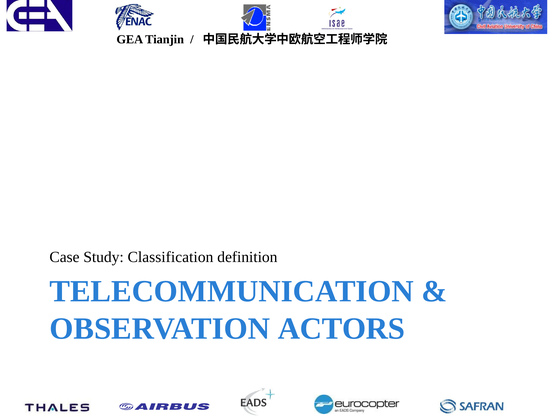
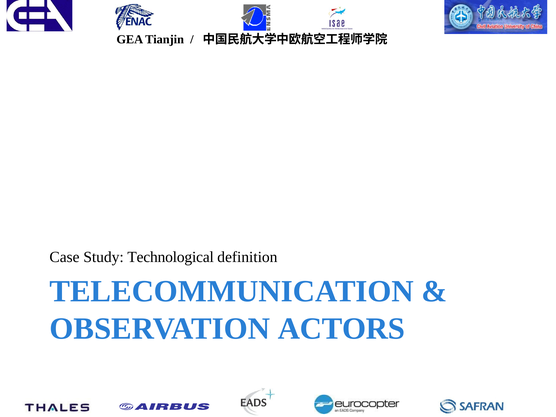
Classification: Classification -> Technological
